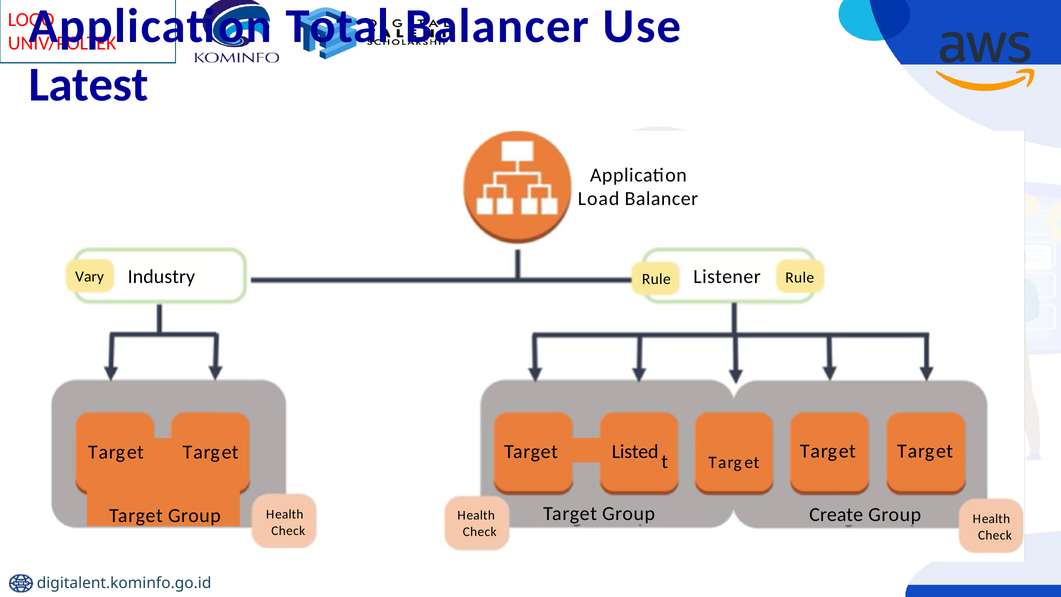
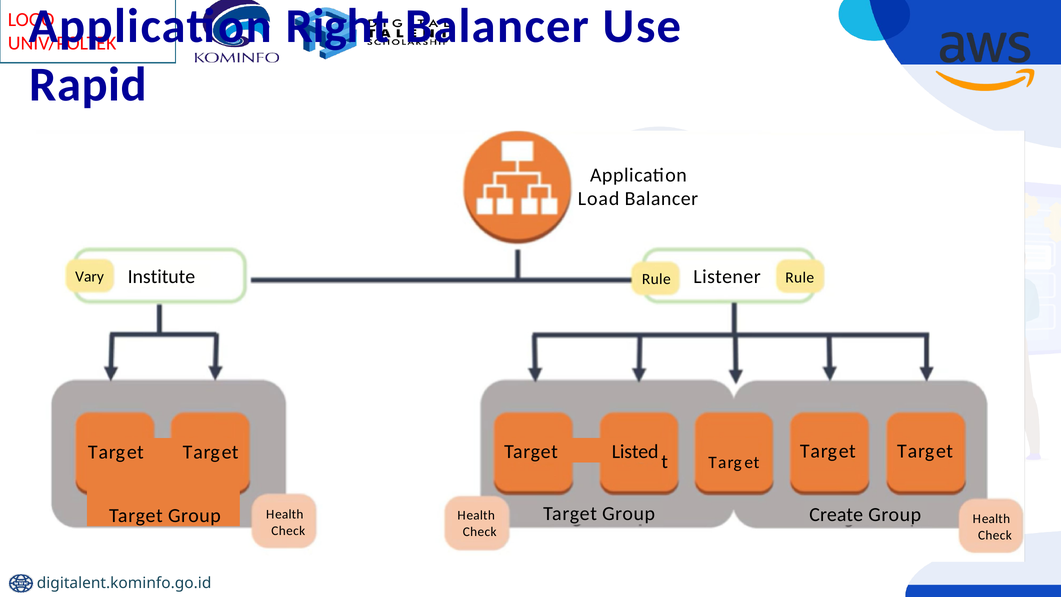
Total: Total -> Right
Latest: Latest -> Rapid
Industry: Industry -> Institute
